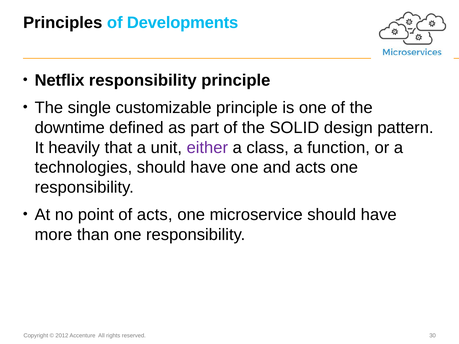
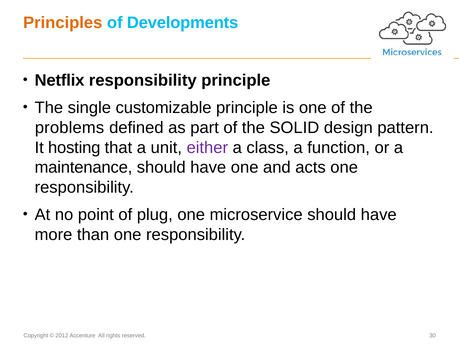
Principles colour: black -> orange
downtime: downtime -> problems
heavily: heavily -> hosting
technologies: technologies -> maintenance
of acts: acts -> plug
